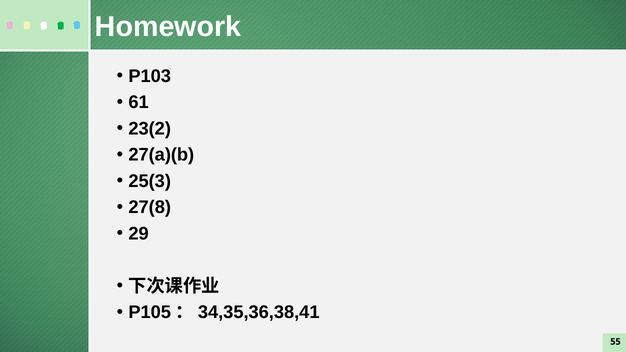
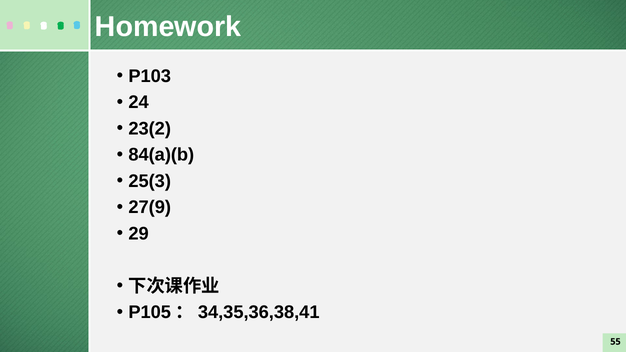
61: 61 -> 24
27(a)(b: 27(a)(b -> 84(a)(b
27(8: 27(8 -> 27(9
